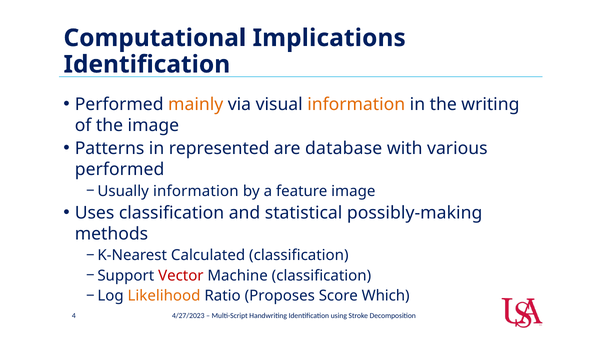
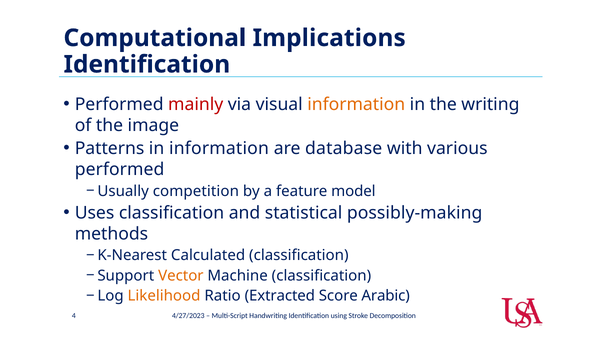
mainly colour: orange -> red
in represented: represented -> information
information at (196, 191): information -> competition
feature image: image -> model
Vector colour: red -> orange
Proposes: Proposes -> Extracted
Which: Which -> Arabic
